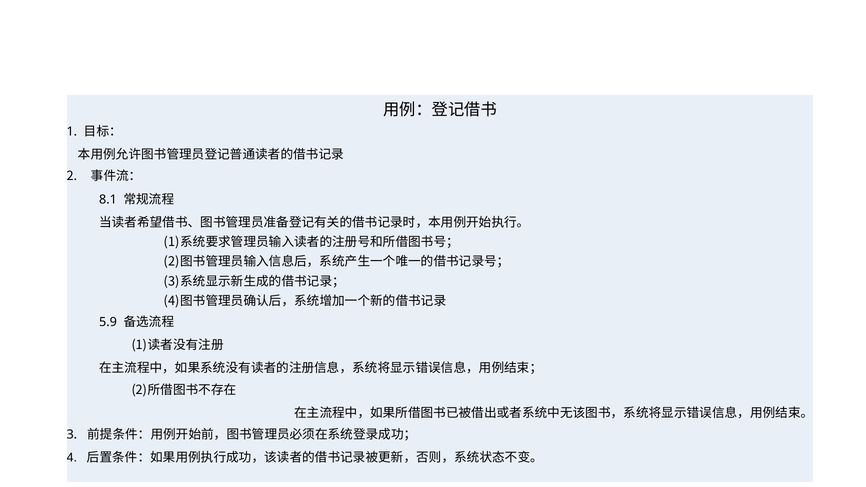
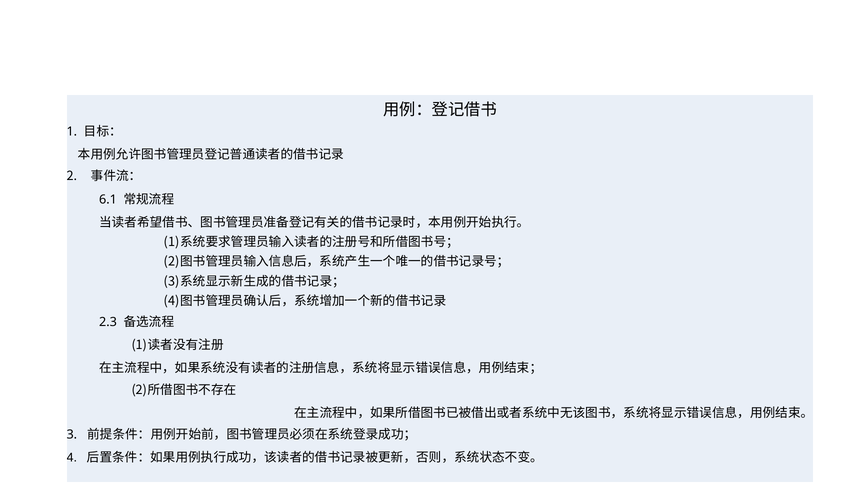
8.1: 8.1 -> 6.1
5.9: 5.9 -> 2.3
